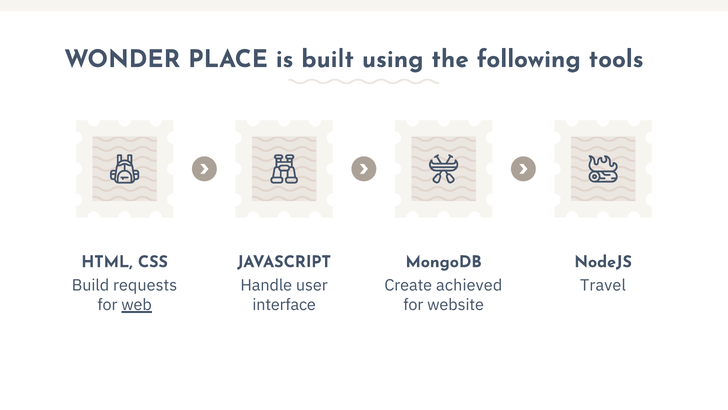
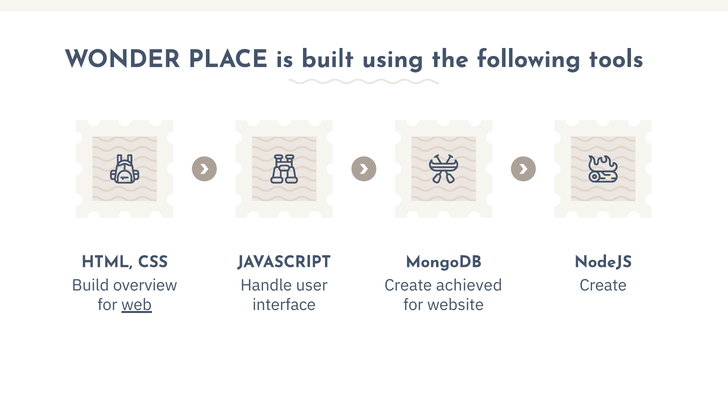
requests: requests -> overview
Travel at (603, 285): Travel -> Create
